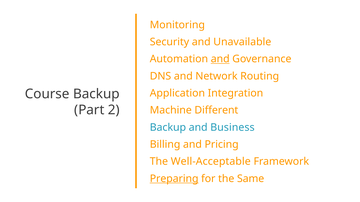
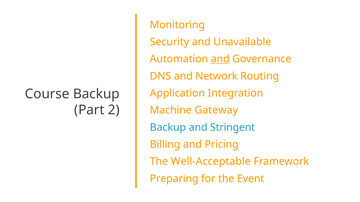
Different: Different -> Gateway
Business: Business -> Stringent
Preparing underline: present -> none
Same: Same -> Event
